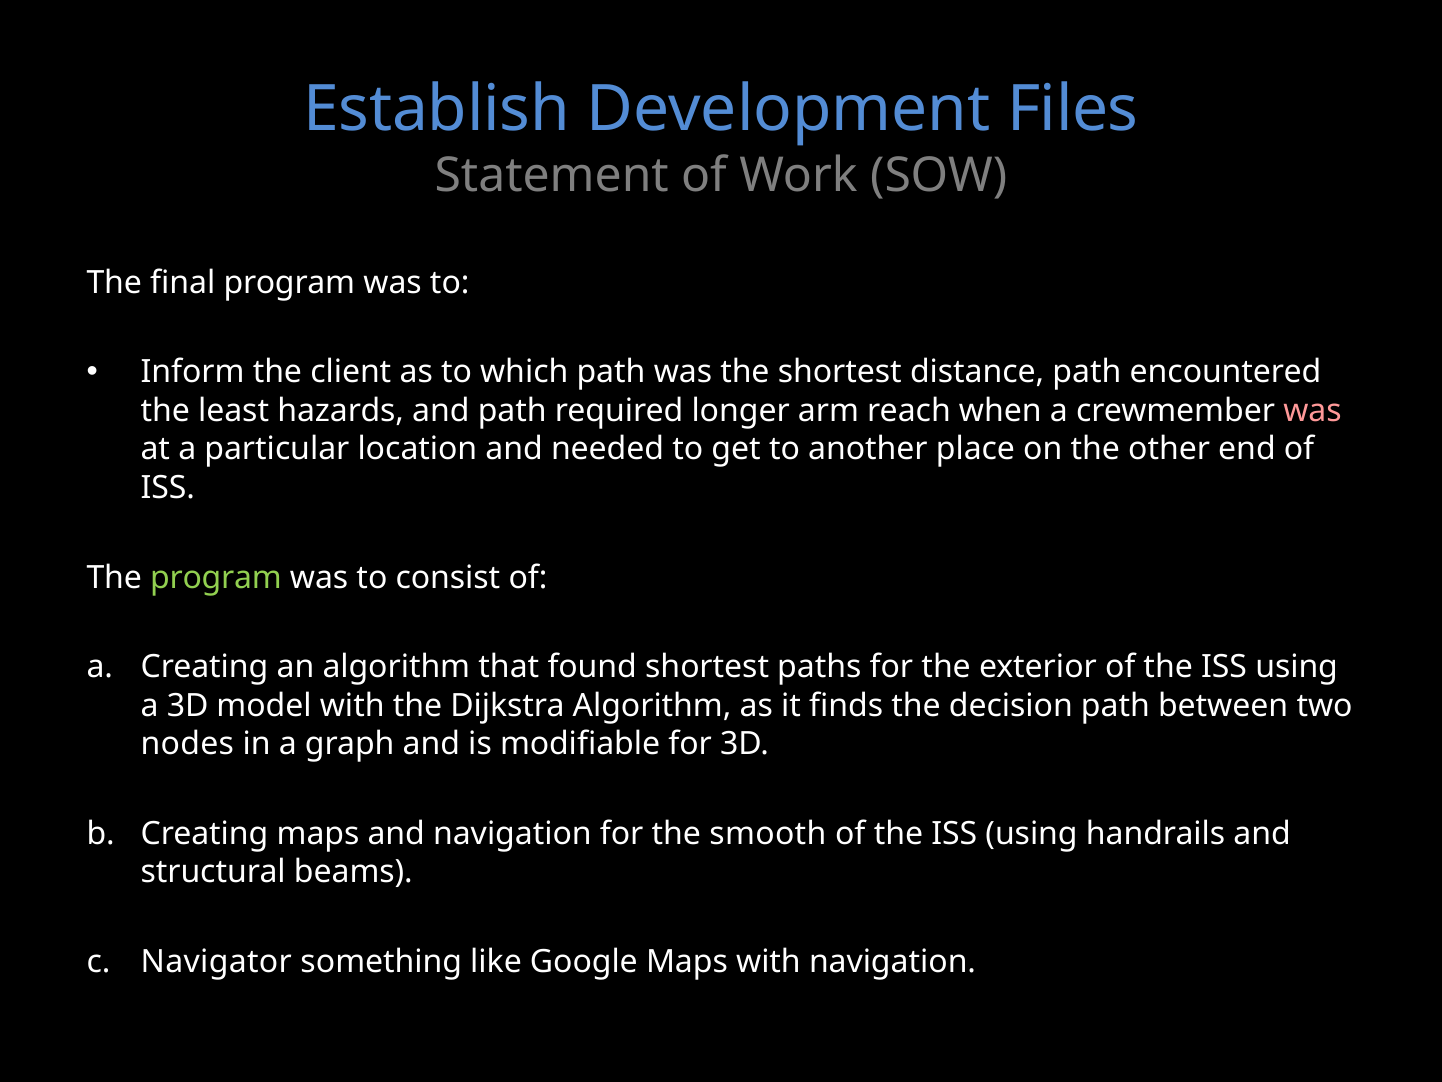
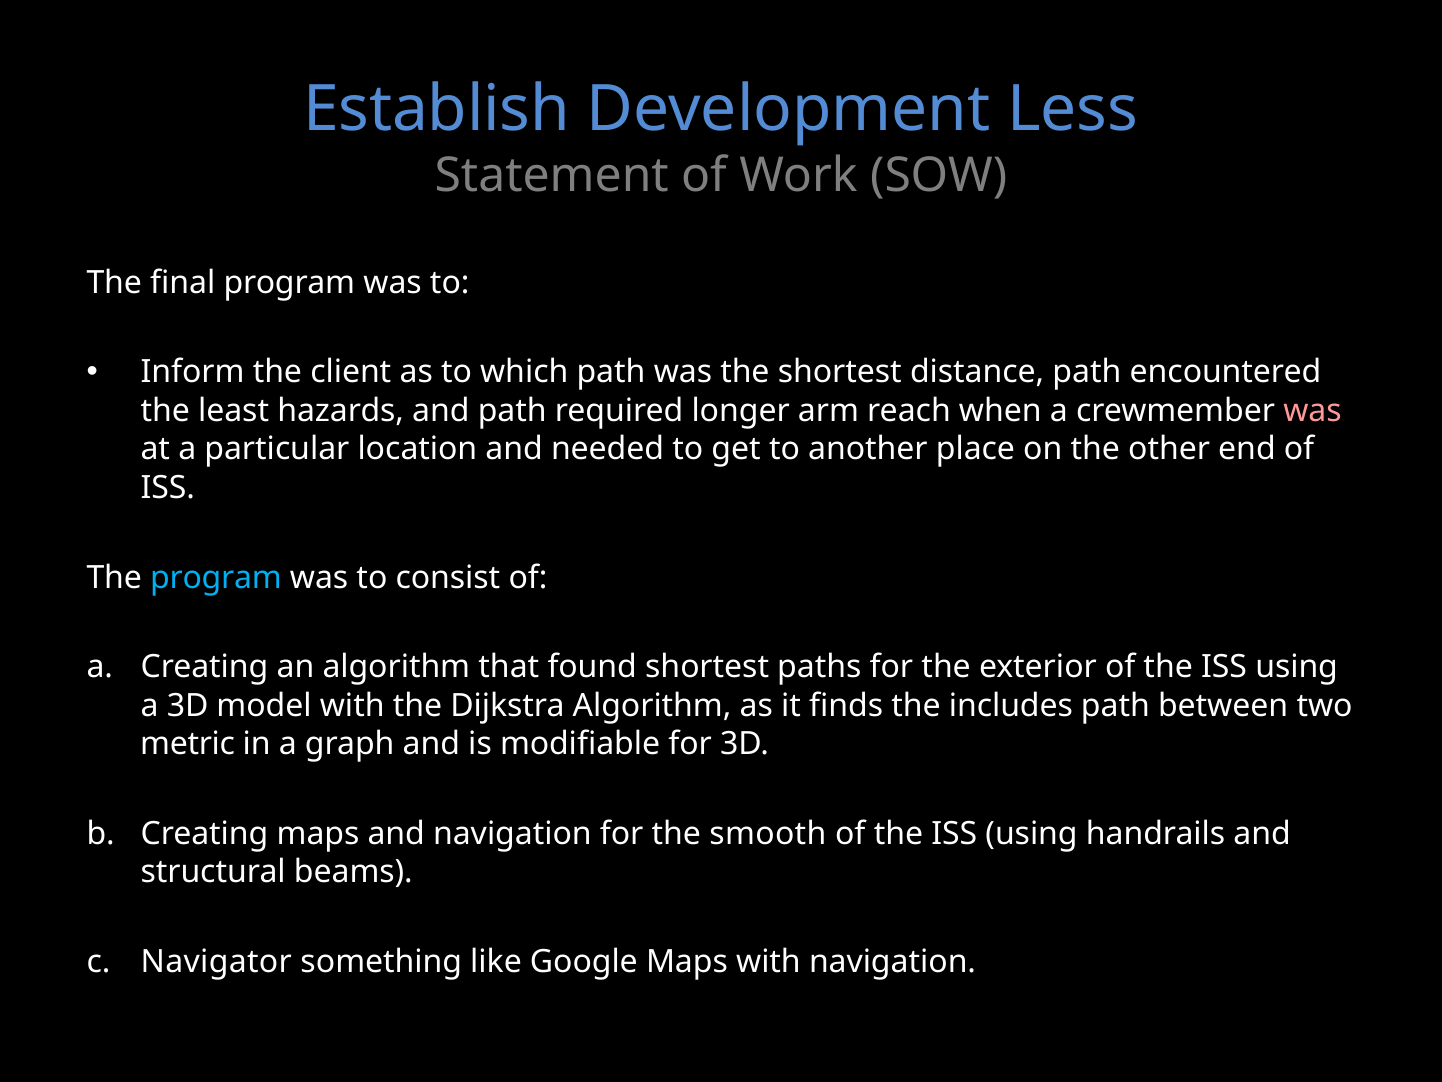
Files: Files -> Less
program at (216, 577) colour: light green -> light blue
decision: decision -> includes
nodes: nodes -> metric
